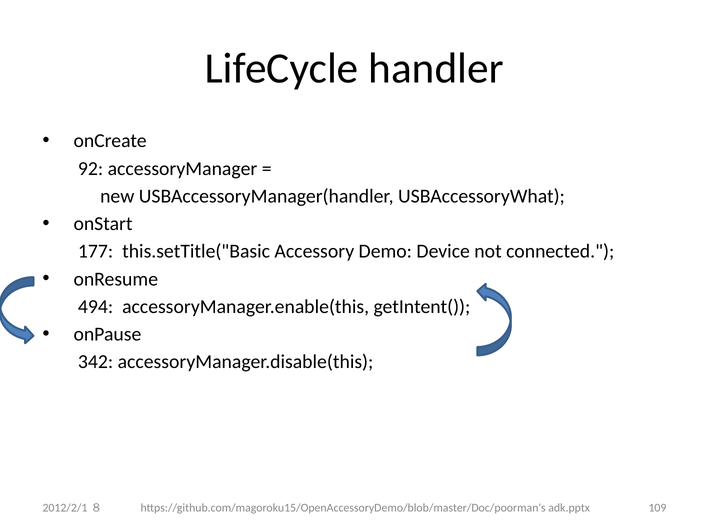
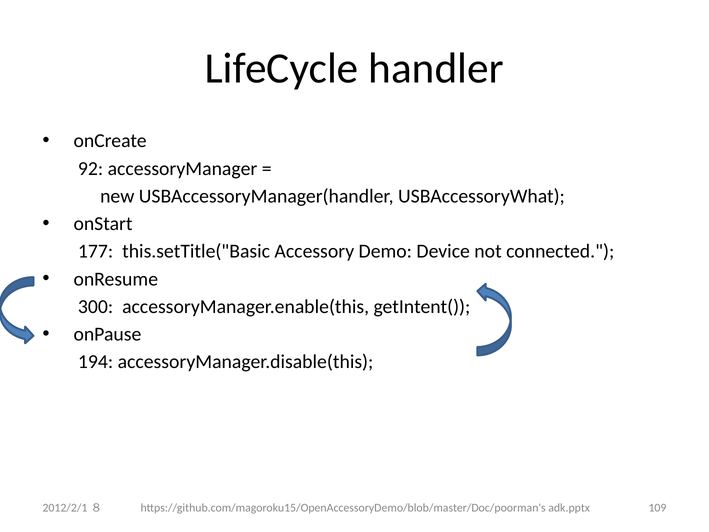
494: 494 -> 300
342: 342 -> 194
